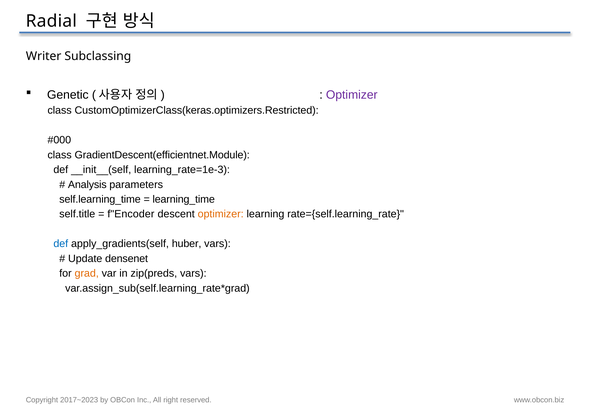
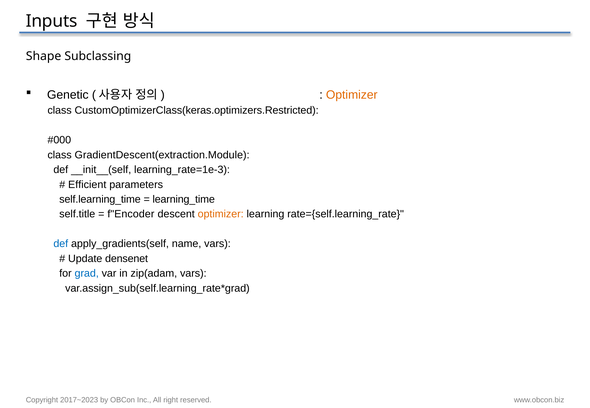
Radial: Radial -> Inputs
Writer: Writer -> Shape
Optimizer at (352, 95) colour: purple -> orange
GradientDescent(efficientnet.Module: GradientDescent(efficientnet.Module -> GradientDescent(extraction.Module
Analysis: Analysis -> Efficient
huber: huber -> name
grad colour: orange -> blue
zip(preds: zip(preds -> zip(adam
